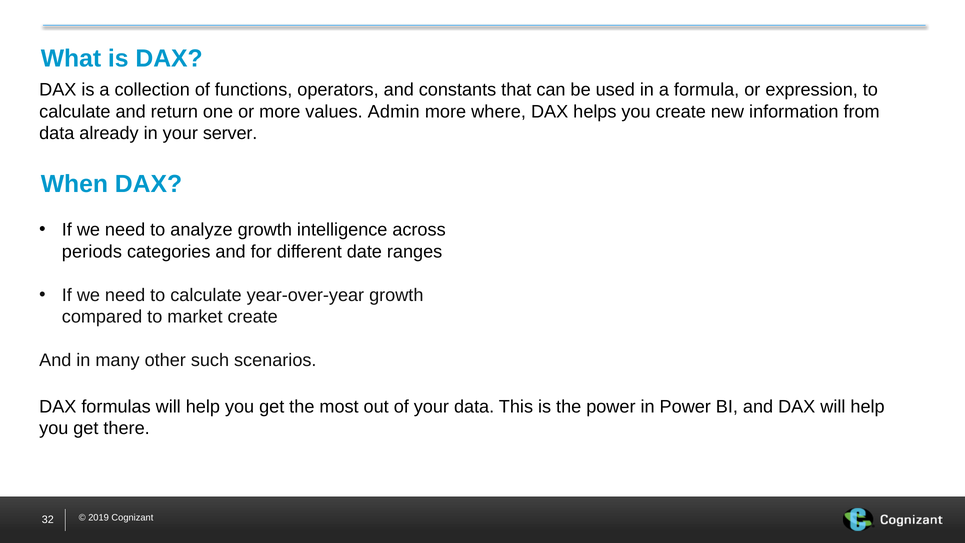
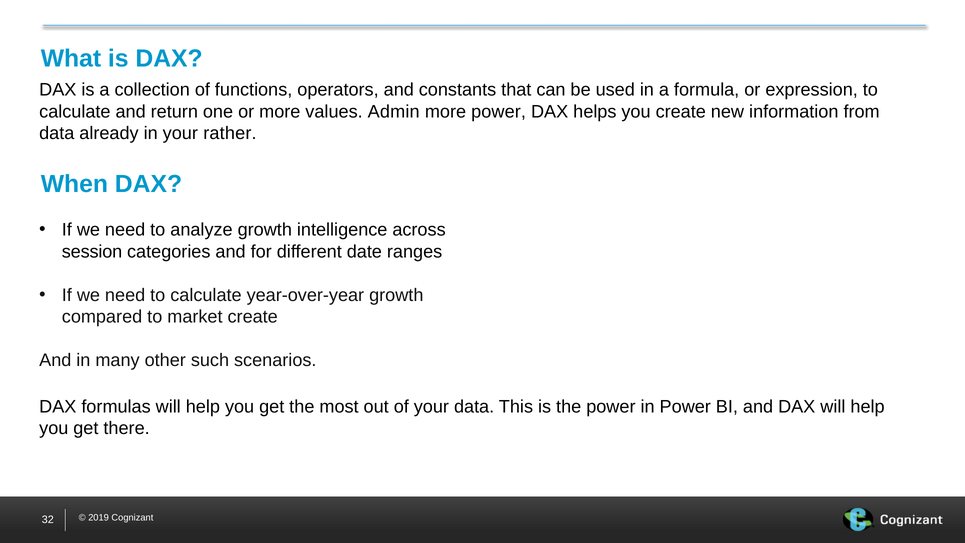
more where: where -> power
server: server -> rather
periods: periods -> session
